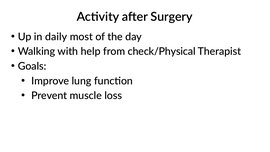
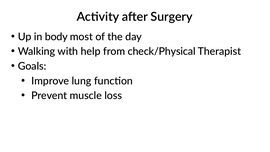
daily: daily -> body
